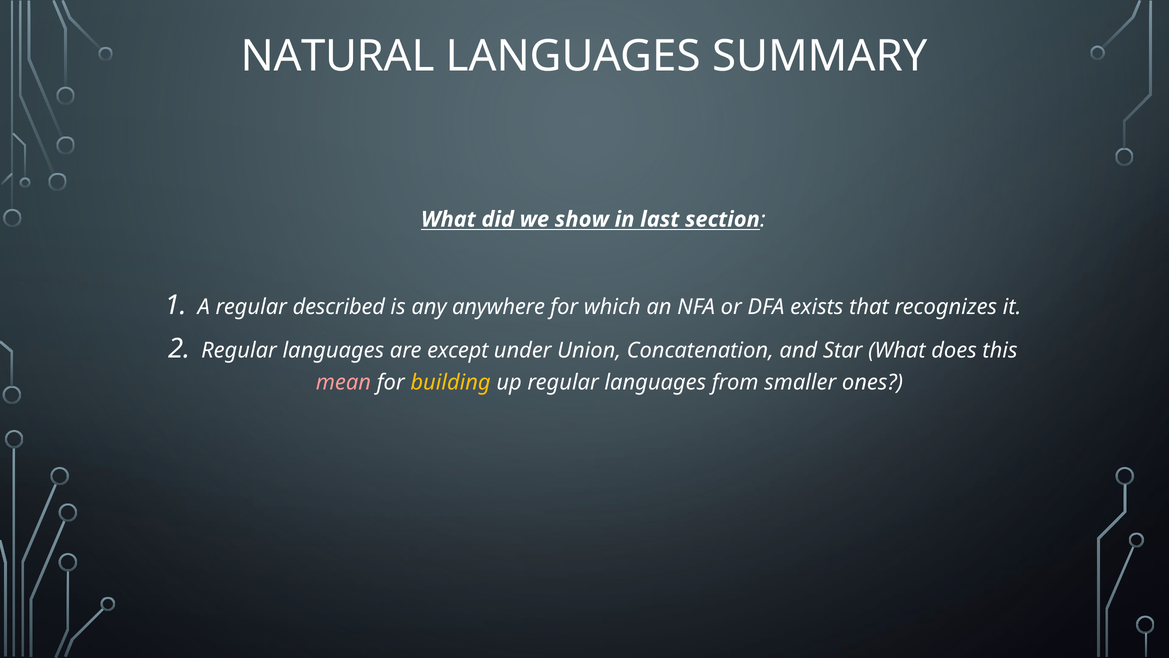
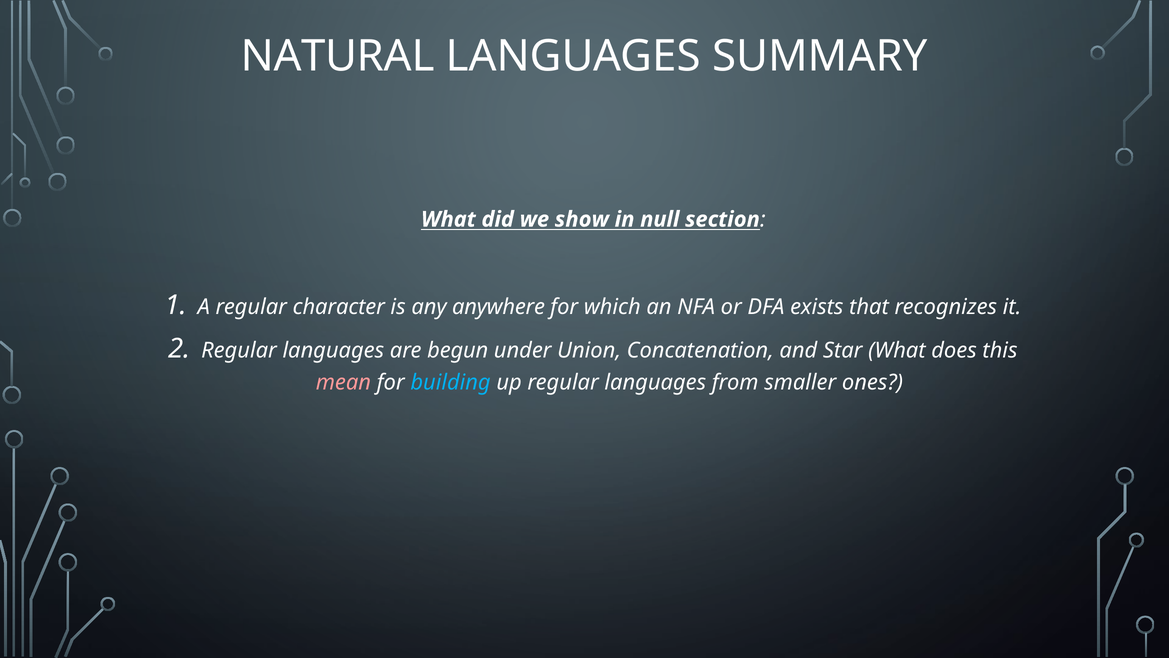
last: last -> null
described: described -> character
except: except -> begun
building colour: yellow -> light blue
